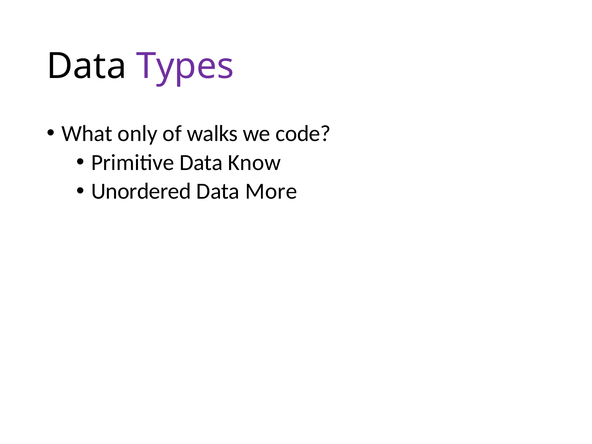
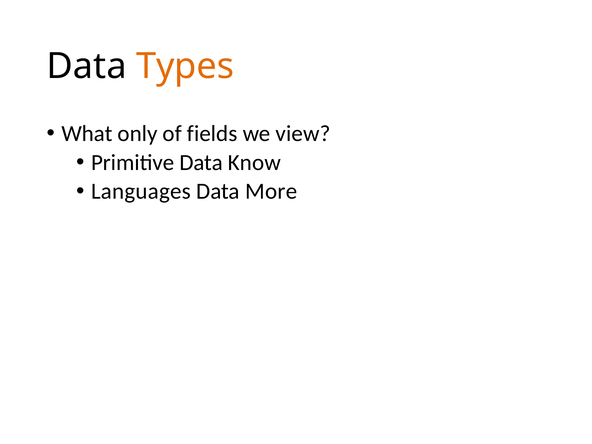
Types colour: purple -> orange
walks: walks -> fields
code: code -> view
Unordered: Unordered -> Languages
